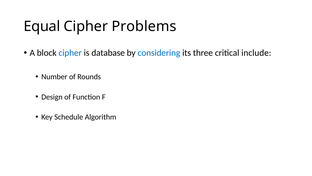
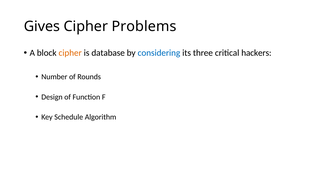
Equal: Equal -> Gives
cipher at (70, 53) colour: blue -> orange
include: include -> hackers
